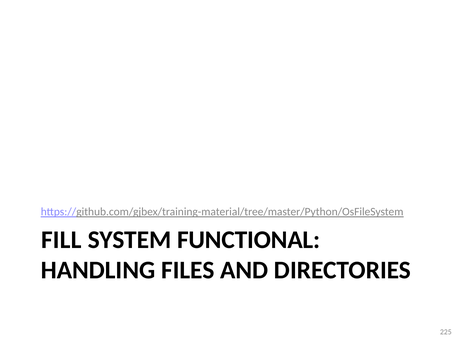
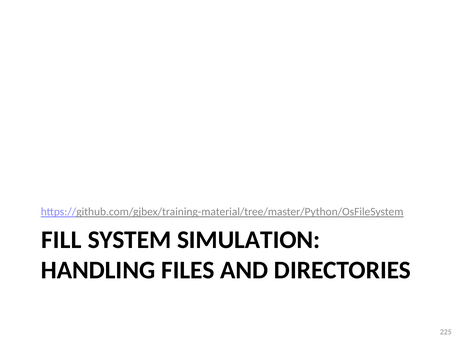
FUNCTIONAL: FUNCTIONAL -> SIMULATION
